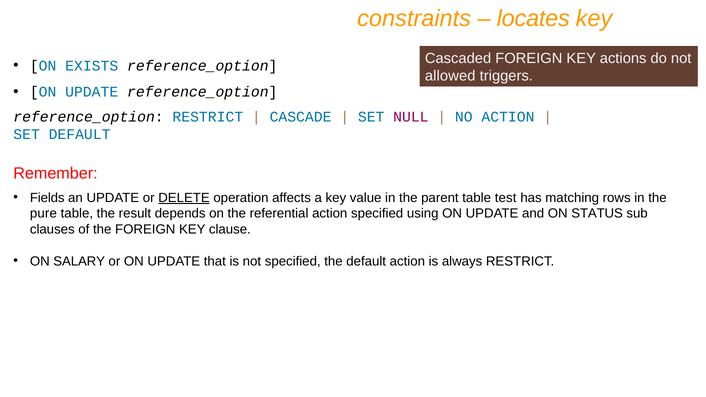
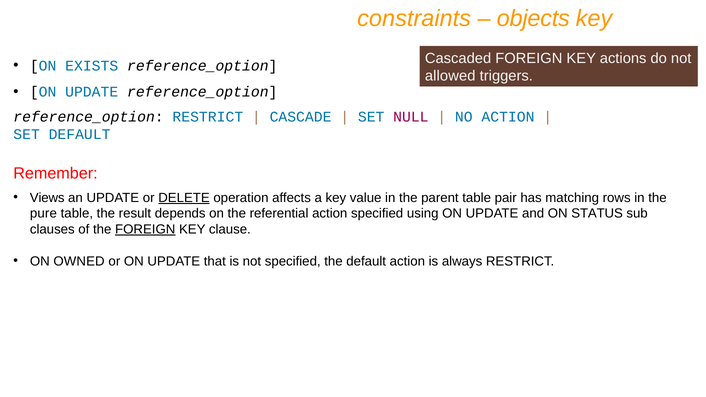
locates: locates -> objects
Fields: Fields -> Views
test: test -> pair
FOREIGN at (145, 230) underline: none -> present
SALARY: SALARY -> OWNED
